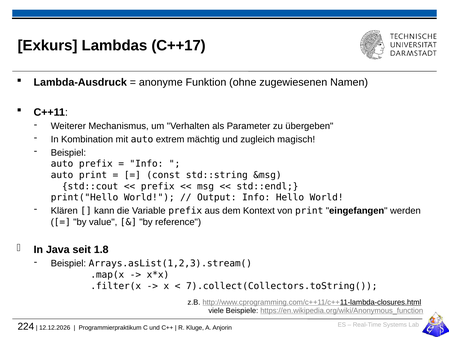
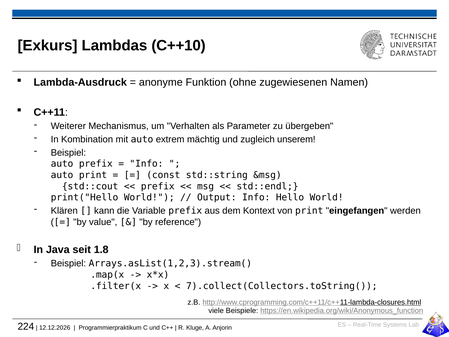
C++17: C++17 -> C++10
magisch: magisch -> unserem
